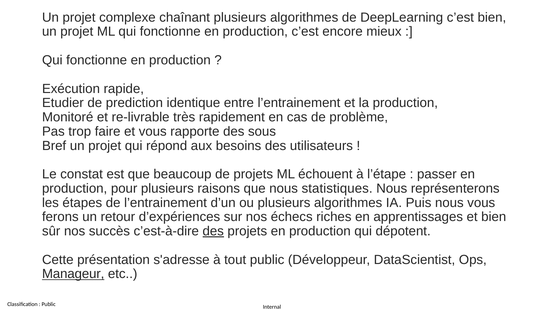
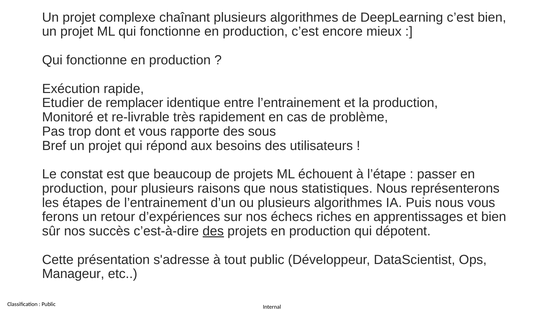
prediction: prediction -> remplacer
faire: faire -> dont
Manageur underline: present -> none
